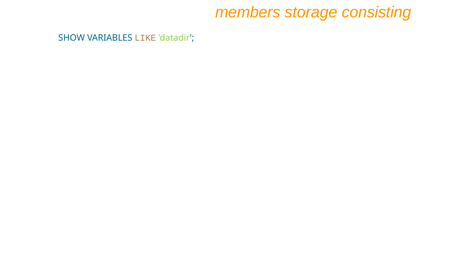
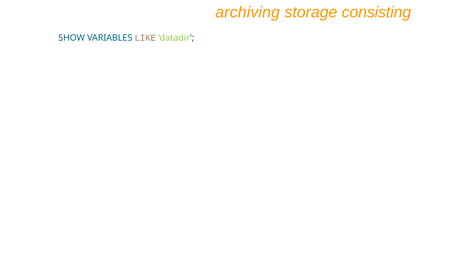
members: members -> archiving
